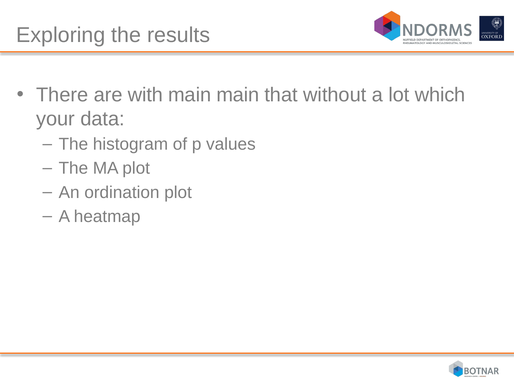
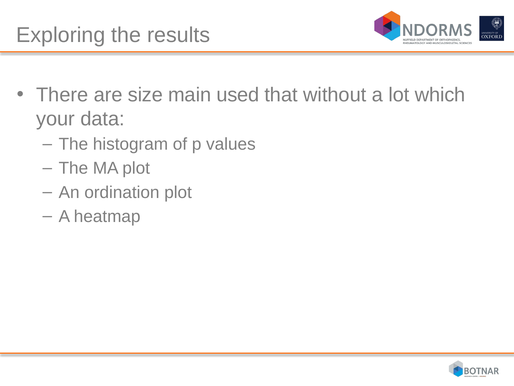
with: with -> size
main main: main -> used
